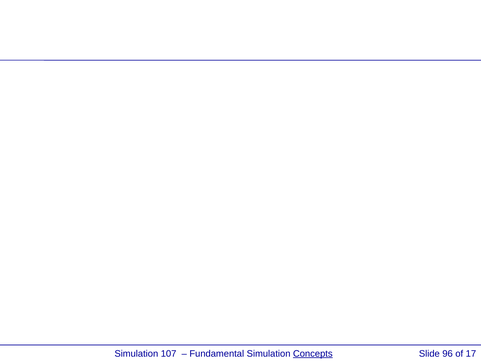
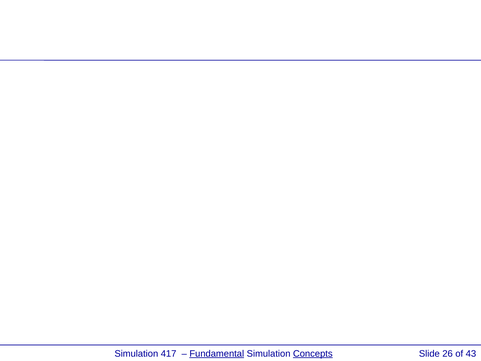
107: 107 -> 417
Fundamental underline: none -> present
96: 96 -> 26
17: 17 -> 43
